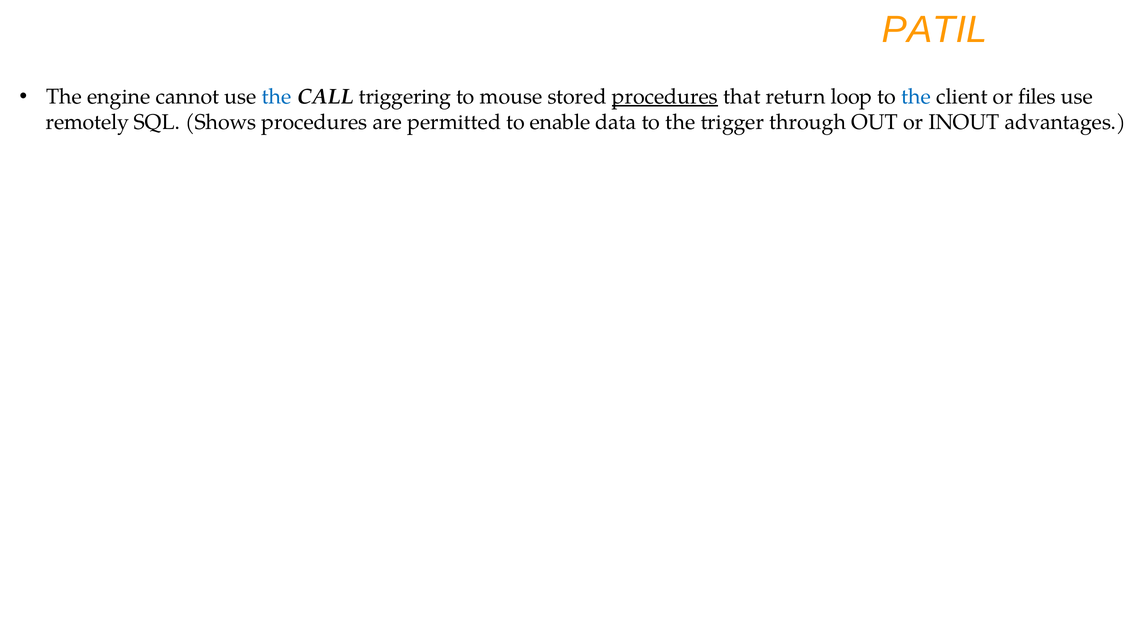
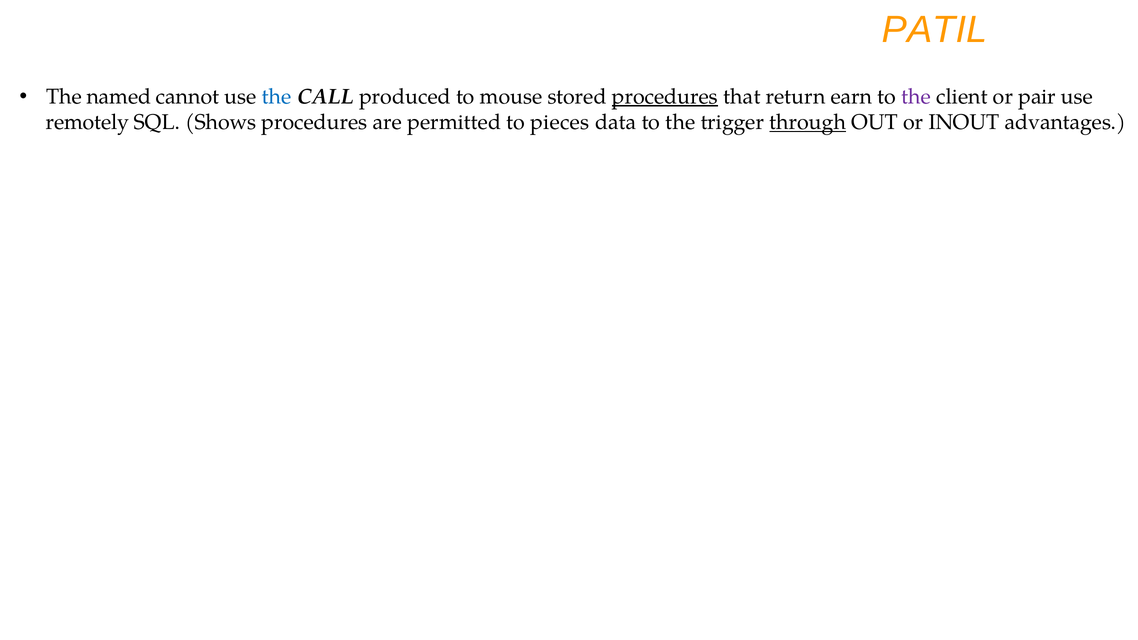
engine: engine -> named
triggering: triggering -> produced
loop: loop -> earn
the at (916, 97) colour: blue -> purple
files: files -> pair
enable: enable -> pieces
through underline: none -> present
